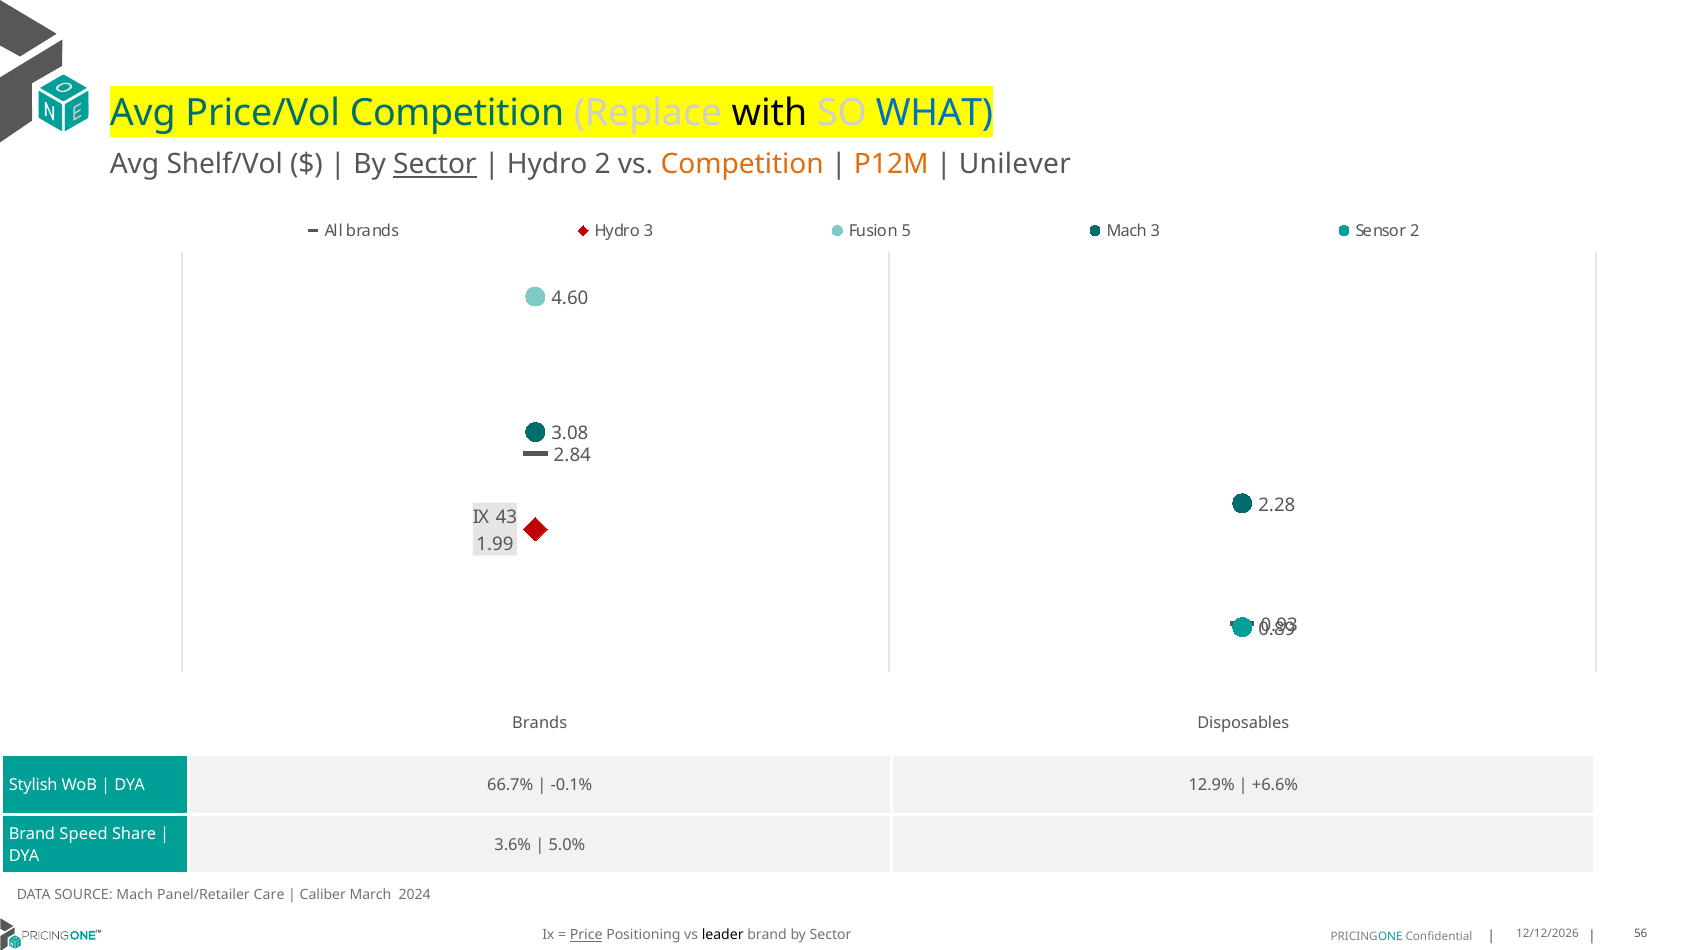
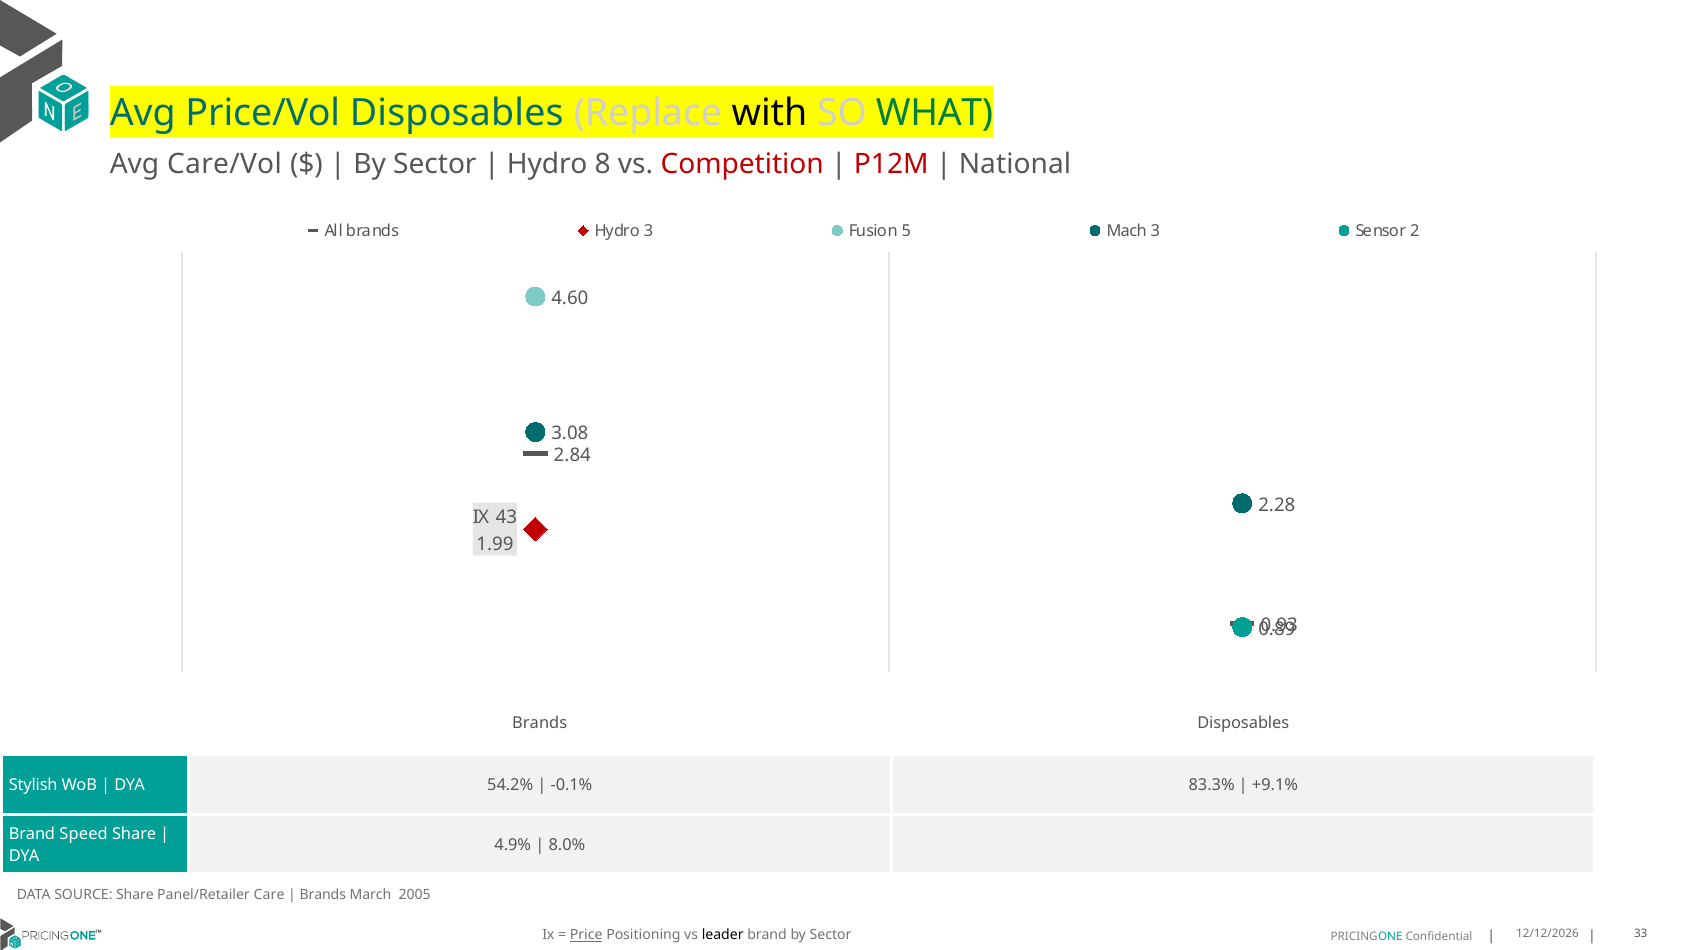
Price/Vol Competition: Competition -> Disposables
WHAT colour: blue -> green
Shelf/Vol: Shelf/Vol -> Care/Vol
Sector at (435, 165) underline: present -> none
Hydro 2: 2 -> 8
Competition at (742, 165) colour: orange -> red
P12M colour: orange -> red
Unilever: Unilever -> National
66.7%: 66.7% -> 54.2%
12.9%: 12.9% -> 83.3%
+6.6%: +6.6% -> +9.1%
3.6%: 3.6% -> 4.9%
5.0%: 5.0% -> 8.0%
SOURCE Mach: Mach -> Share
Caliber at (323, 895): Caliber -> Brands
2024: 2024 -> 2005
56: 56 -> 33
